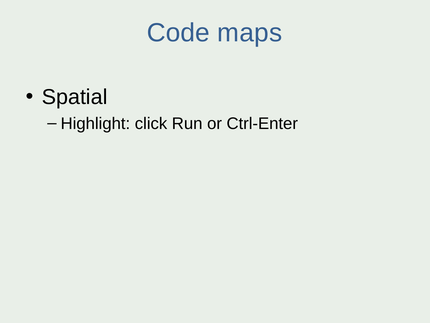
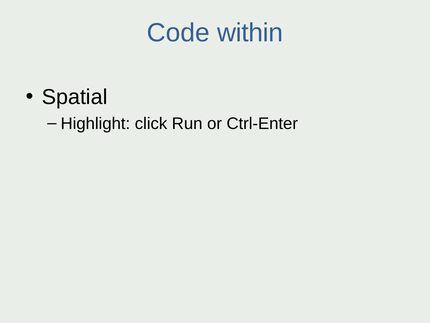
maps: maps -> within
